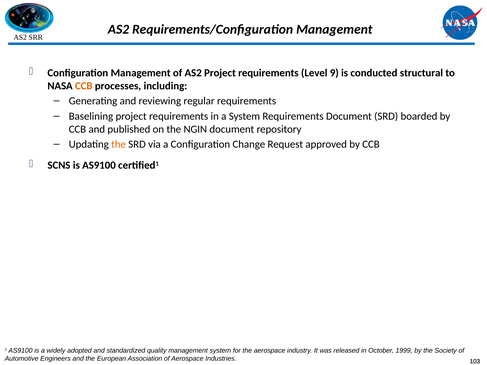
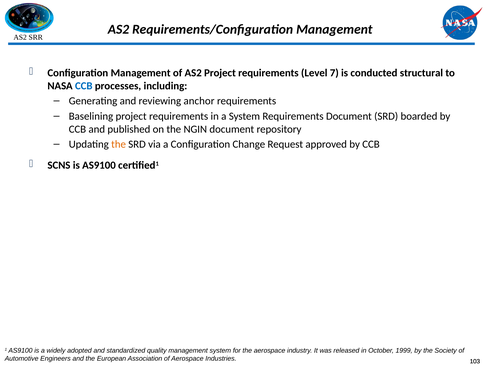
9: 9 -> 7
CCB at (84, 86) colour: orange -> blue
regular: regular -> anchor
